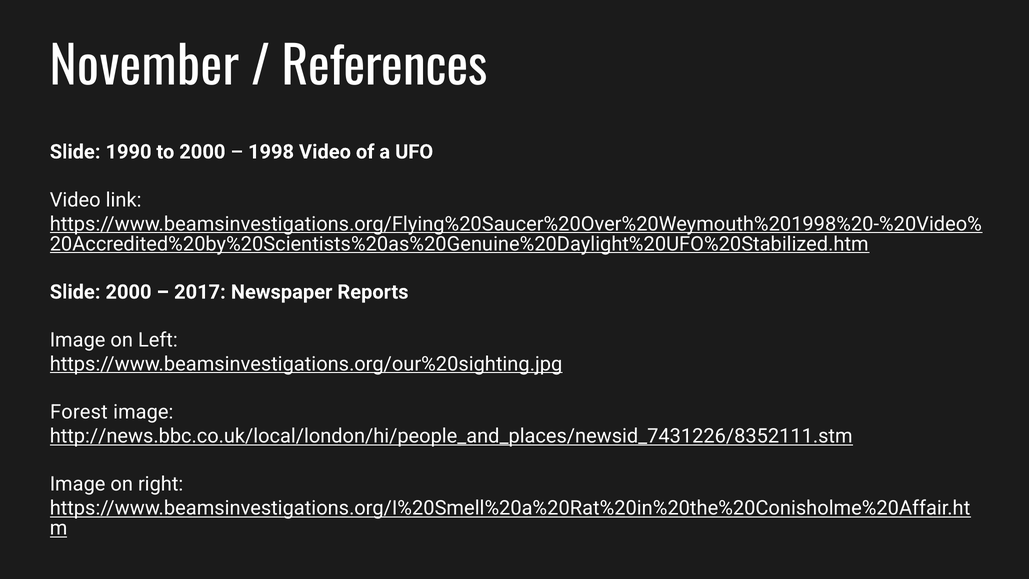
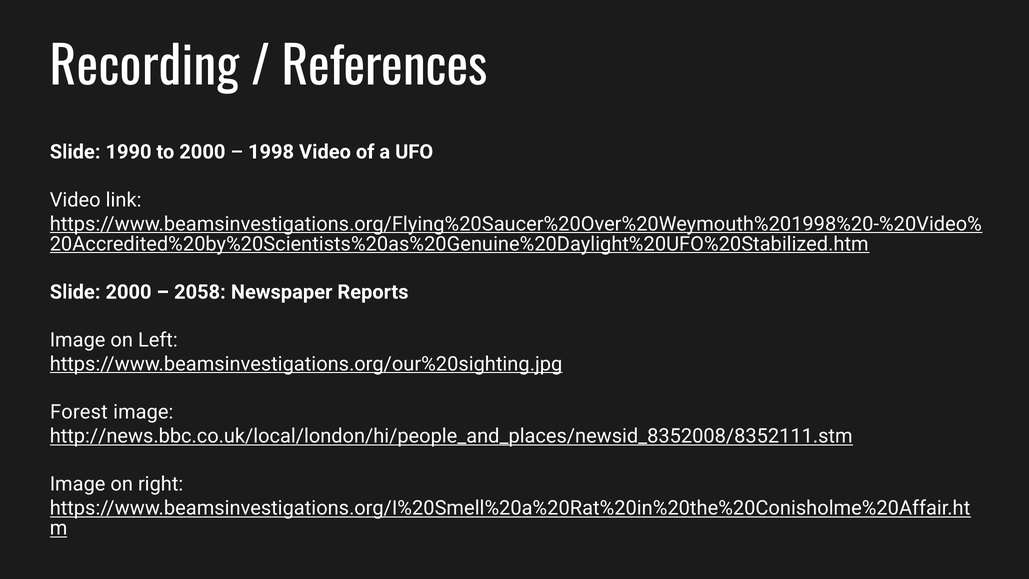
November: November -> Recording
2017: 2017 -> 2058
http://news.bbc.co.uk/local/london/hi/people_and_places/newsid_7431226/8352111.stm: http://news.bbc.co.uk/local/london/hi/people_and_places/newsid_7431226/8352111.stm -> http://news.bbc.co.uk/local/london/hi/people_and_places/newsid_8352008/8352111.stm
